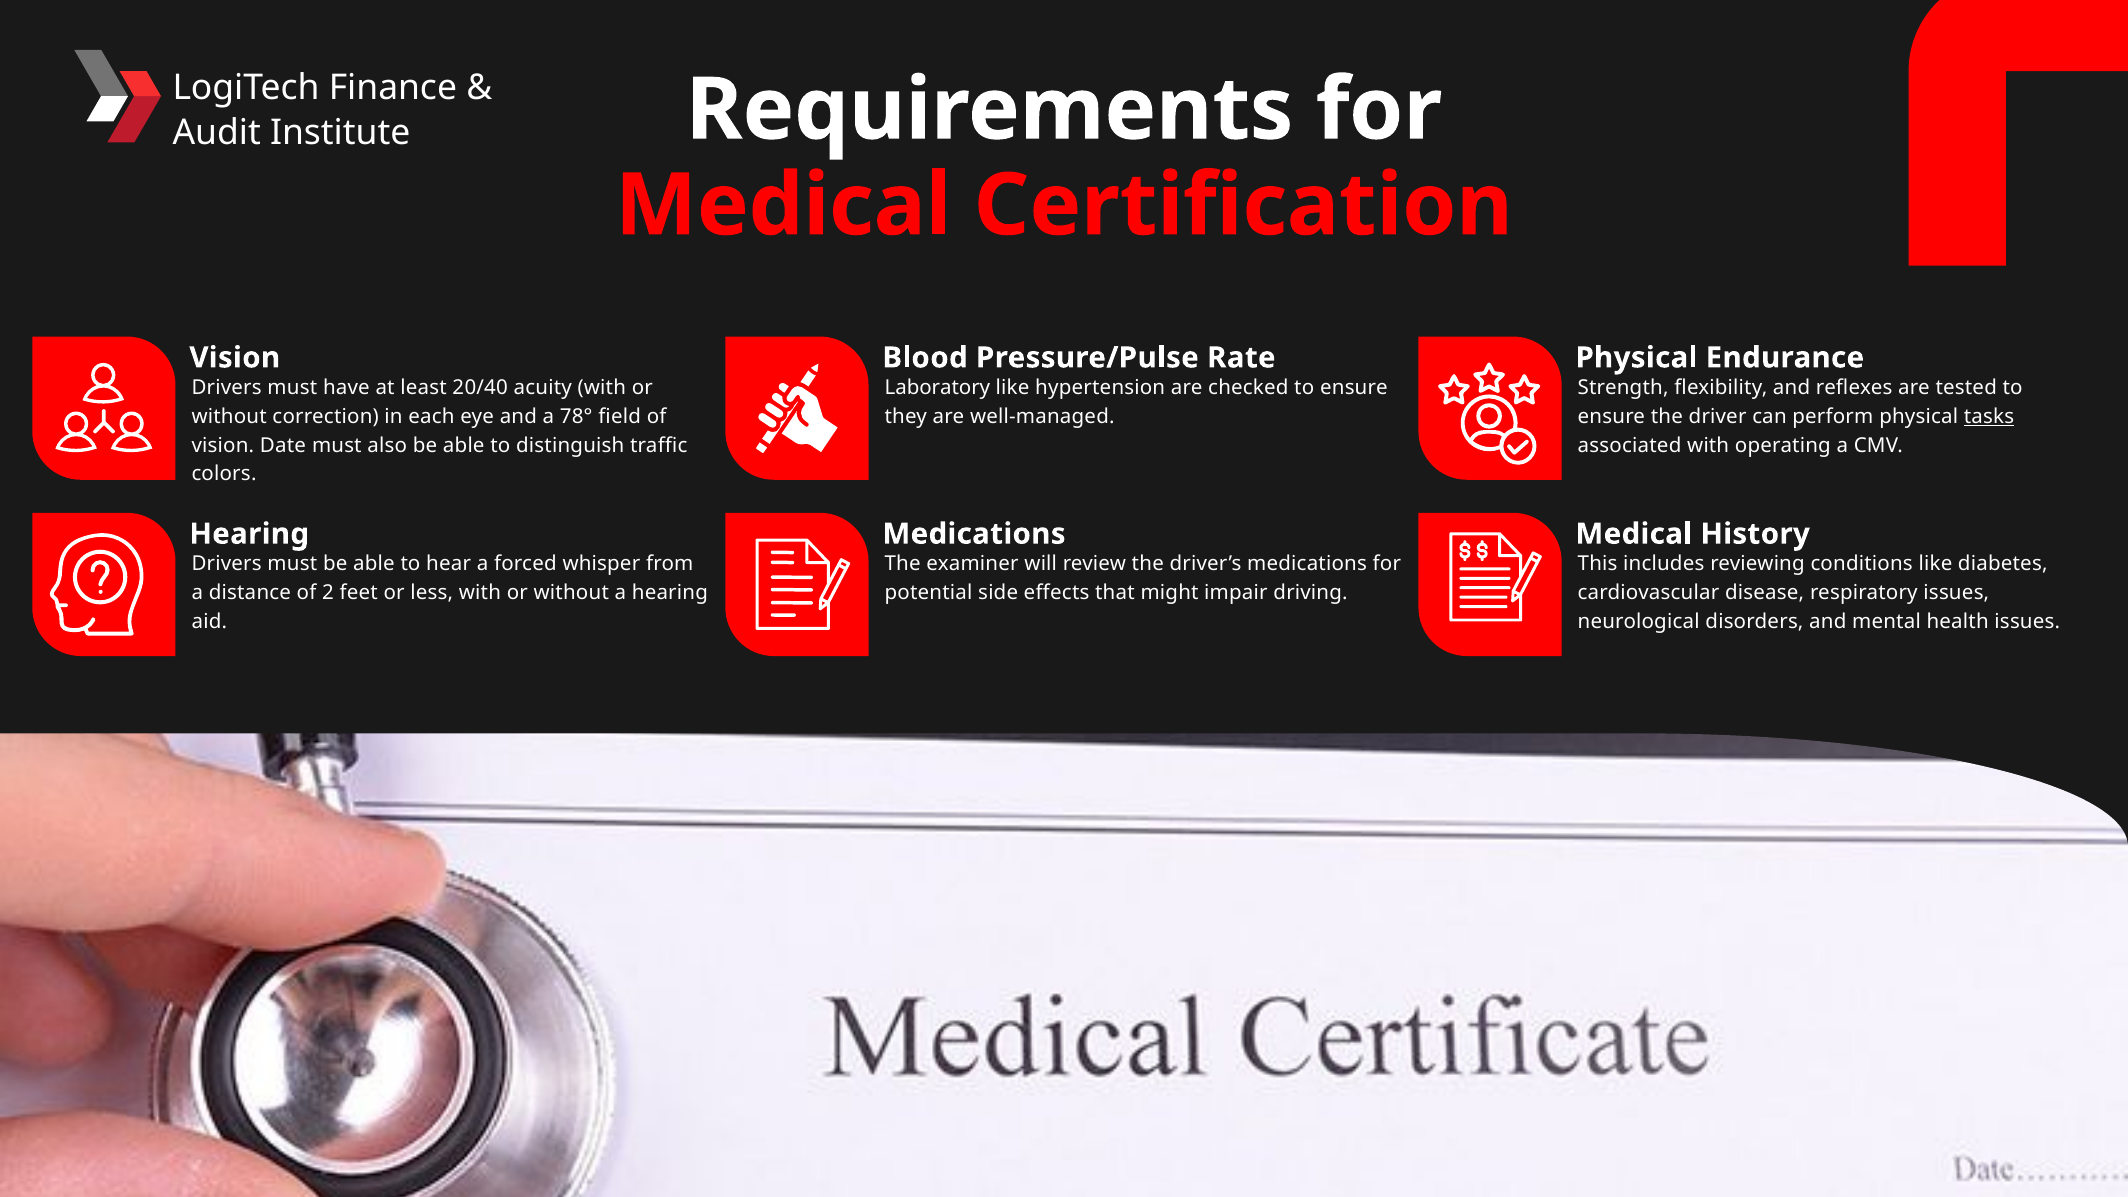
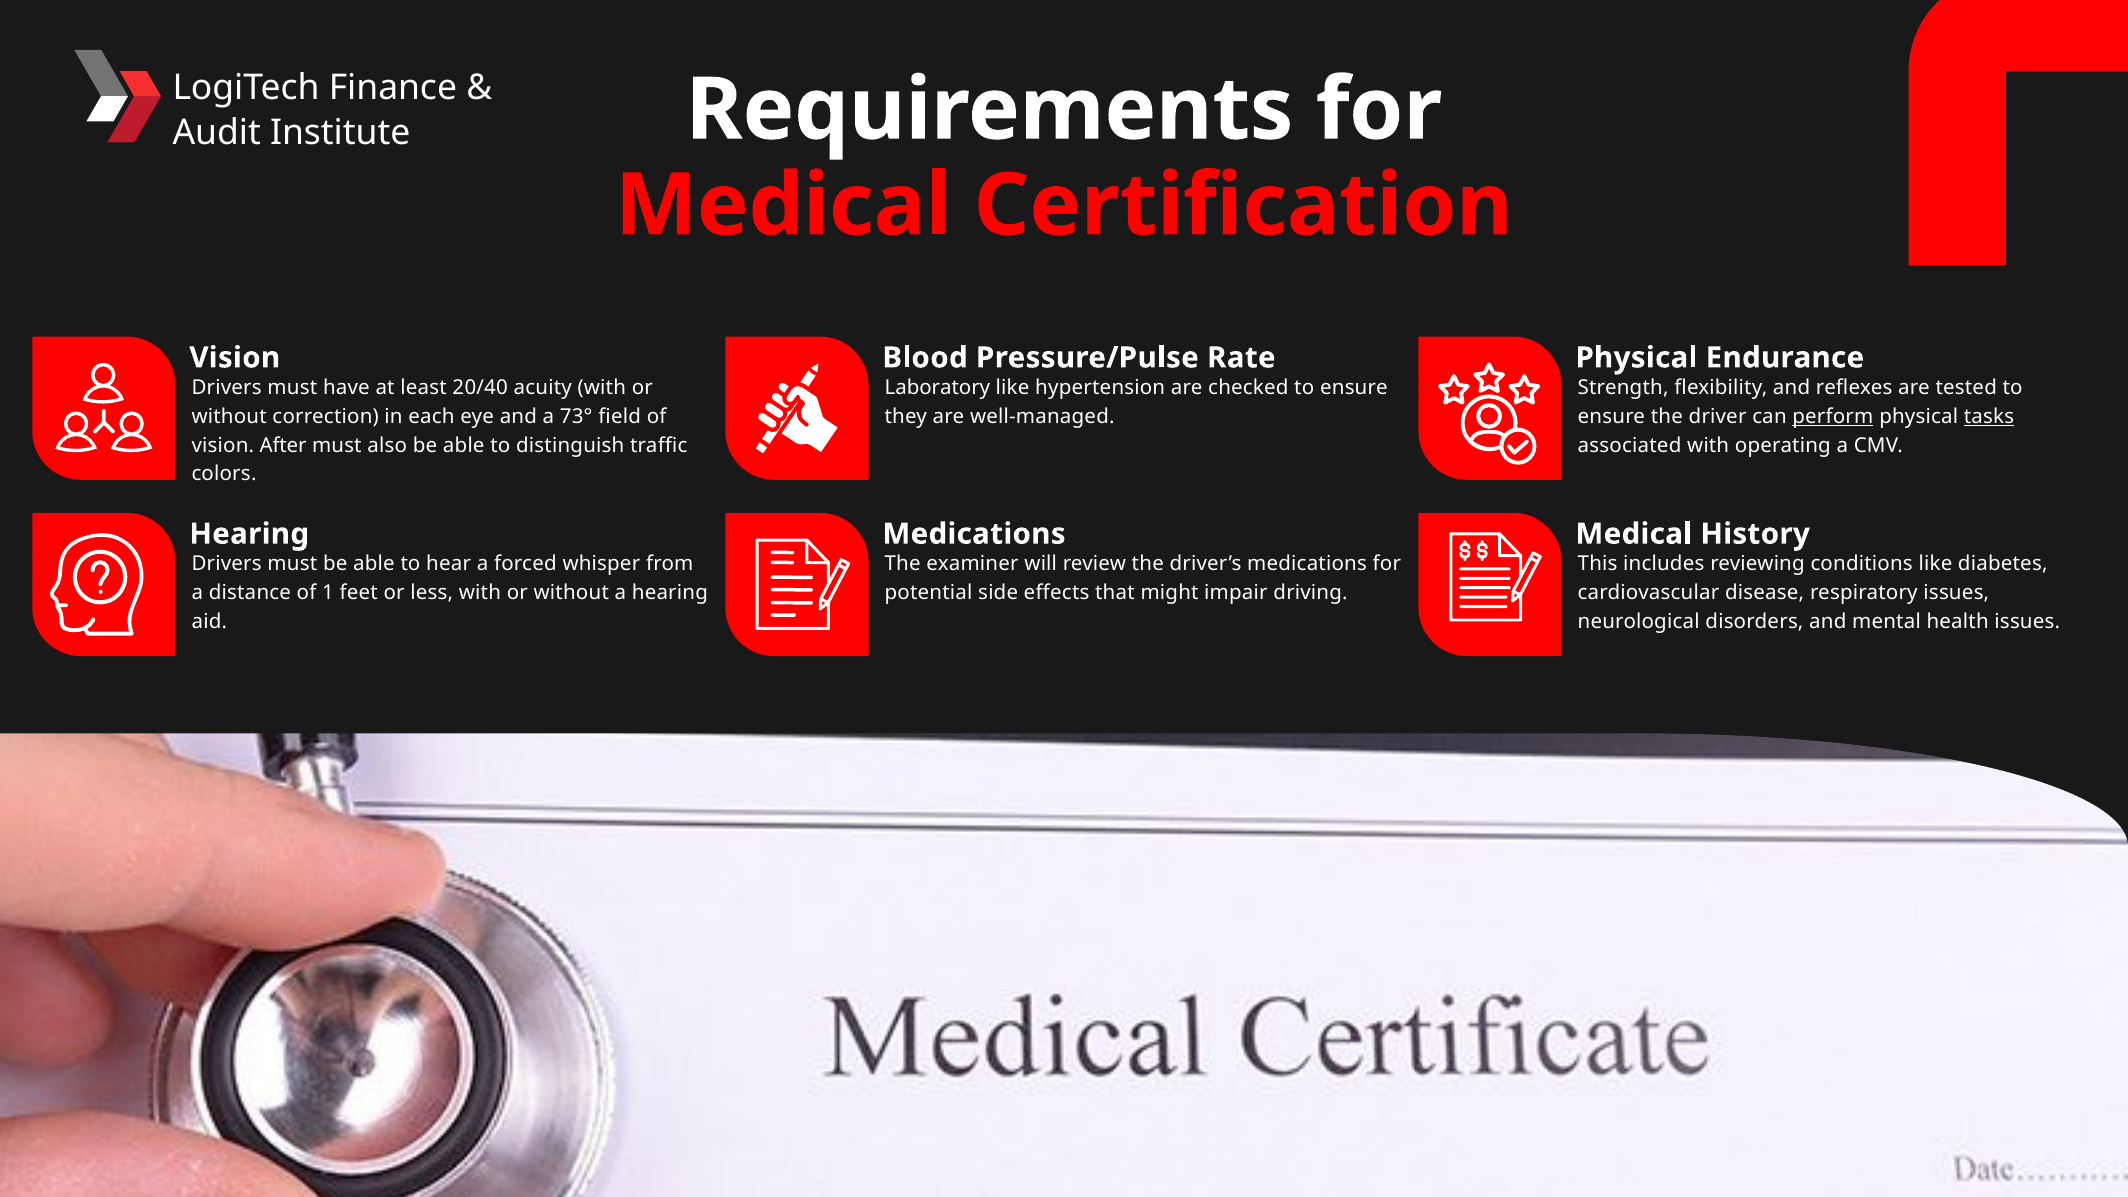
78°: 78° -> 73°
perform underline: none -> present
Date: Date -> After
2: 2 -> 1
